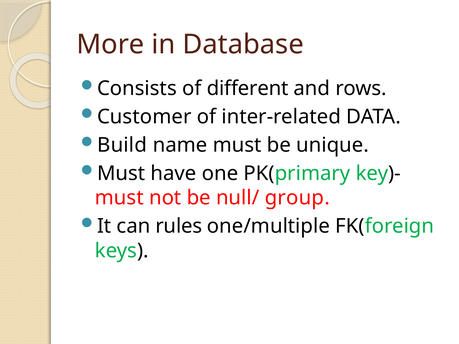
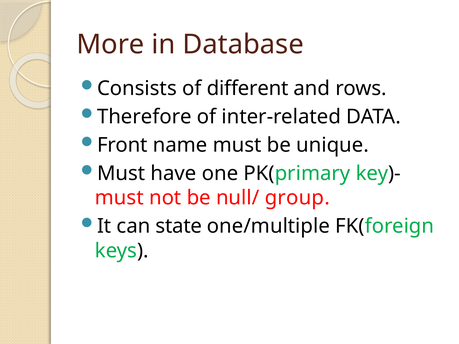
Customer: Customer -> Therefore
Build: Build -> Front
rules: rules -> state
